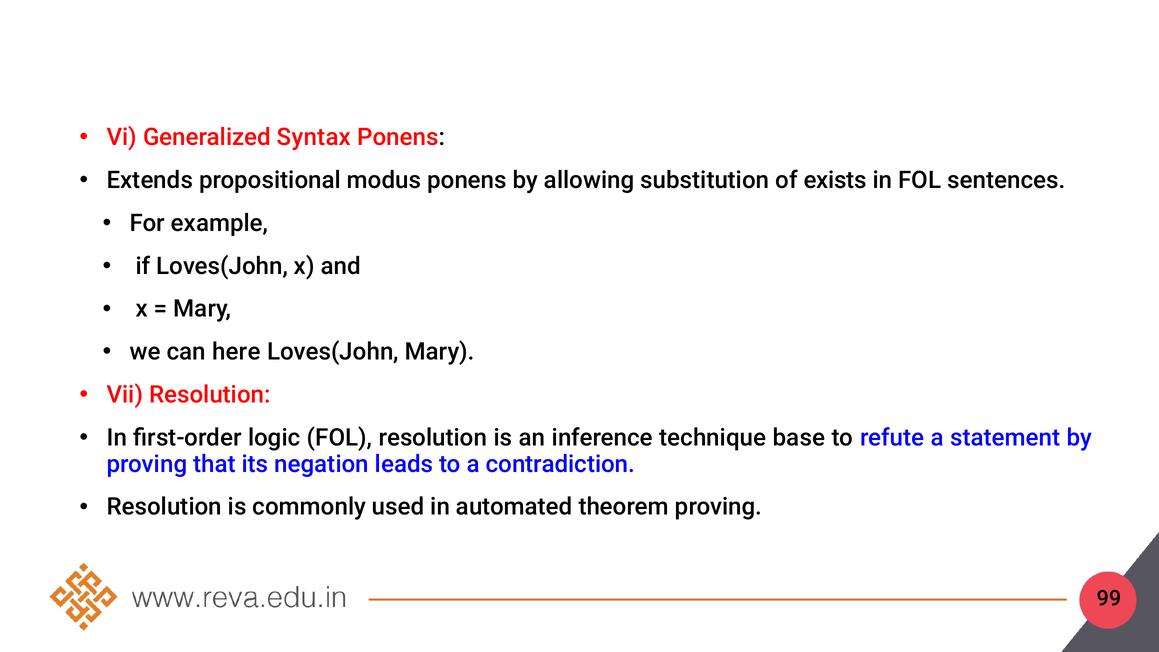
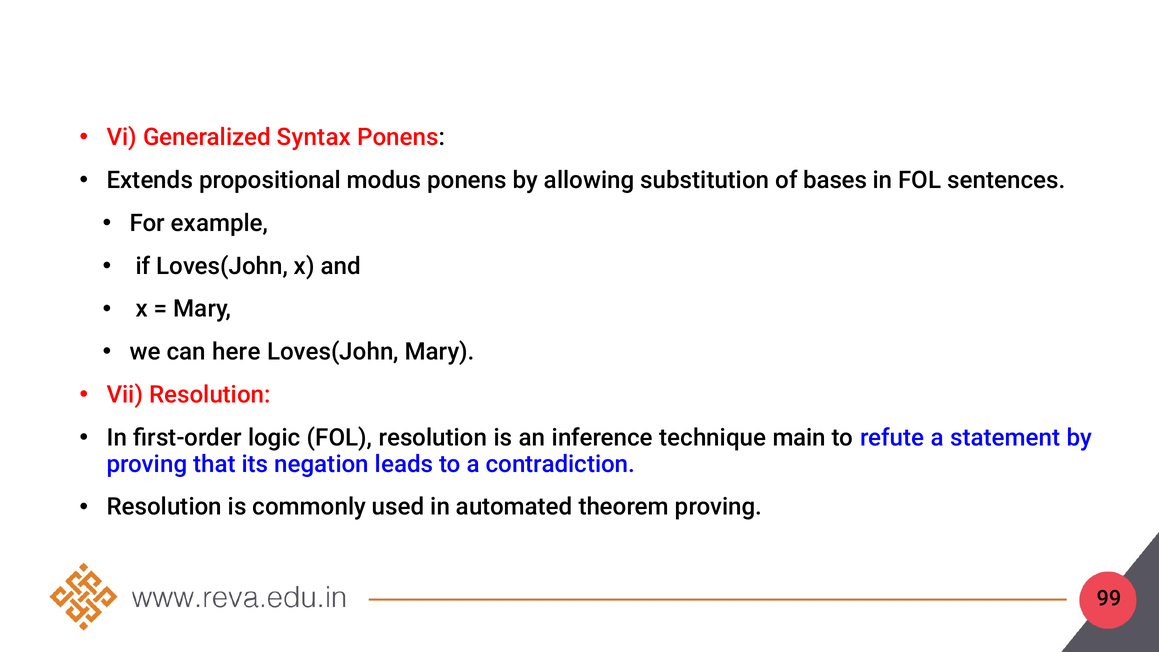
exists: exists -> bases
base: base -> main
